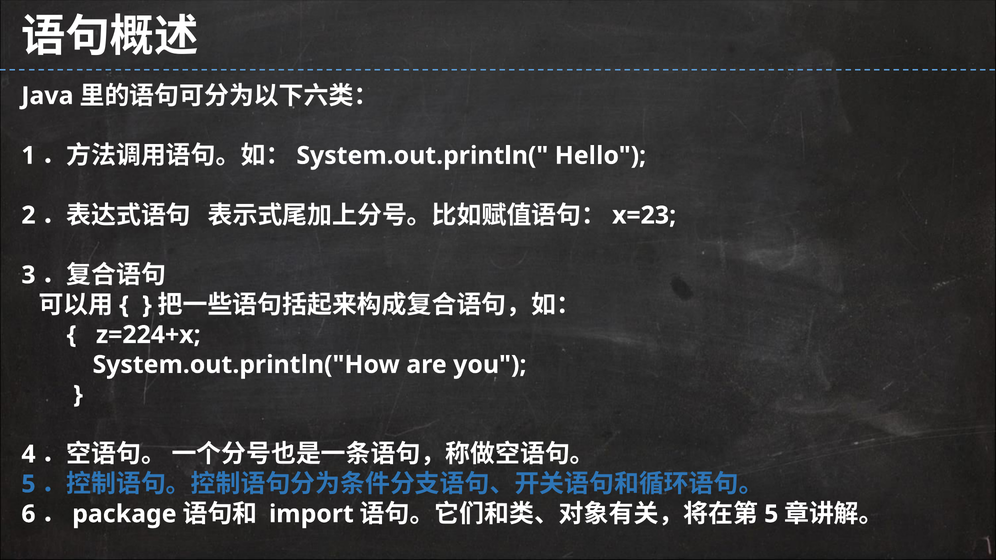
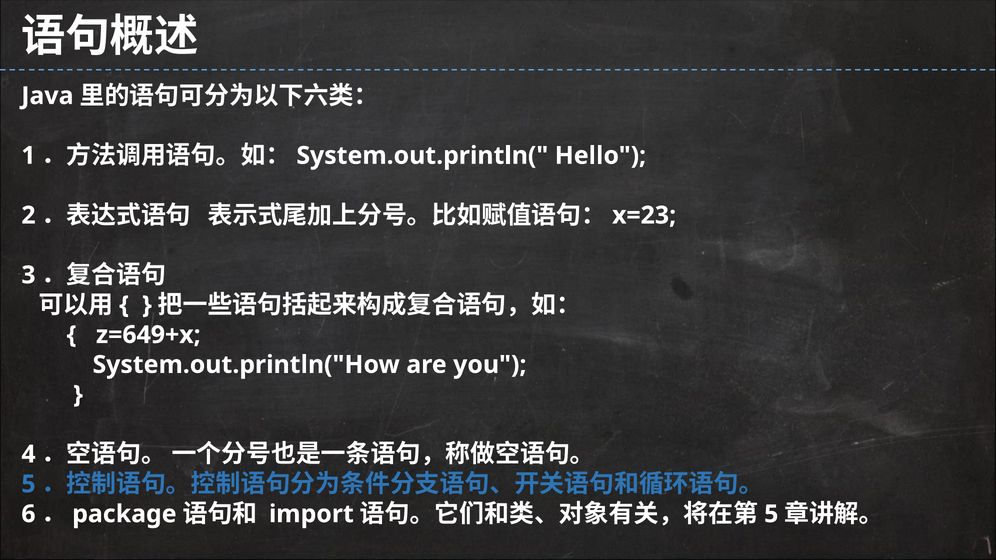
z=224+x: z=224+x -> z=649+x
